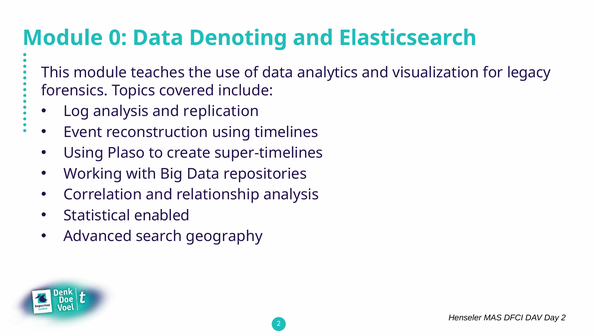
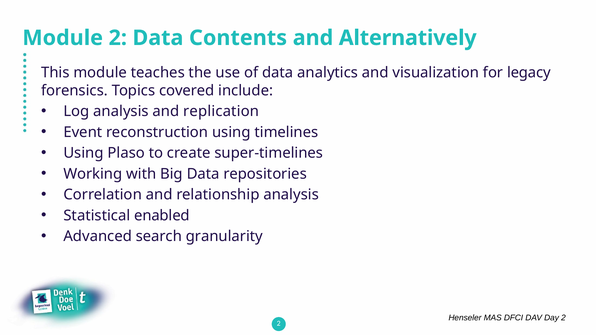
Module 0: 0 -> 2
Denoting: Denoting -> Contents
Elasticsearch: Elasticsearch -> Alternatively
geography: geography -> granularity
